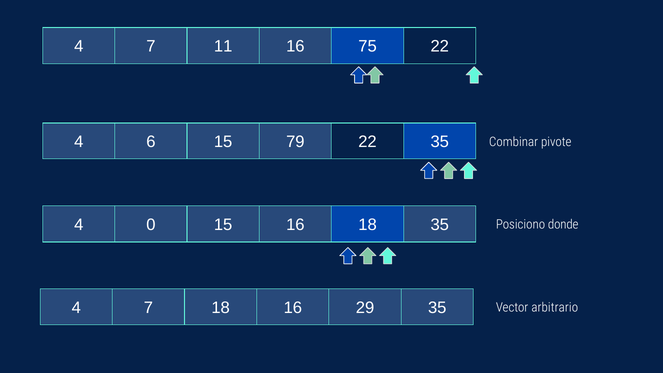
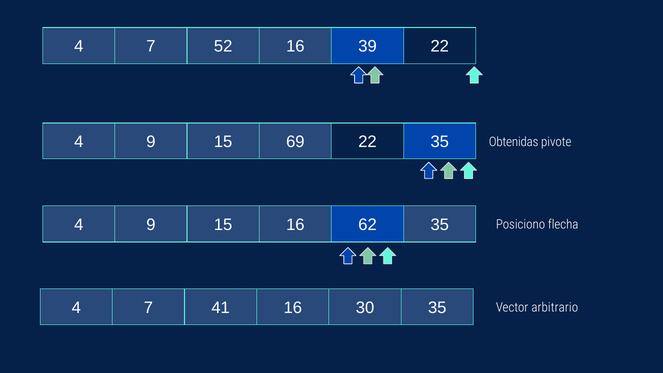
11: 11 -> 52
75: 75 -> 39
6 at (151, 142): 6 -> 9
79: 79 -> 69
Combinar: Combinar -> Obtenidas
0 at (151, 225): 0 -> 9
16 18: 18 -> 62
donde: donde -> flecha
7 18: 18 -> 41
29: 29 -> 30
